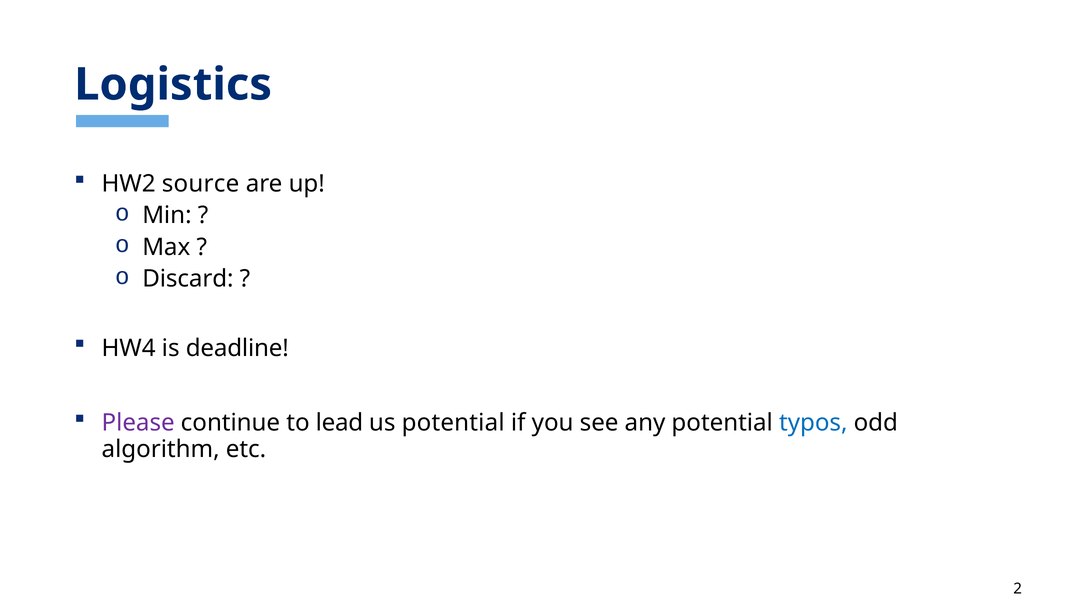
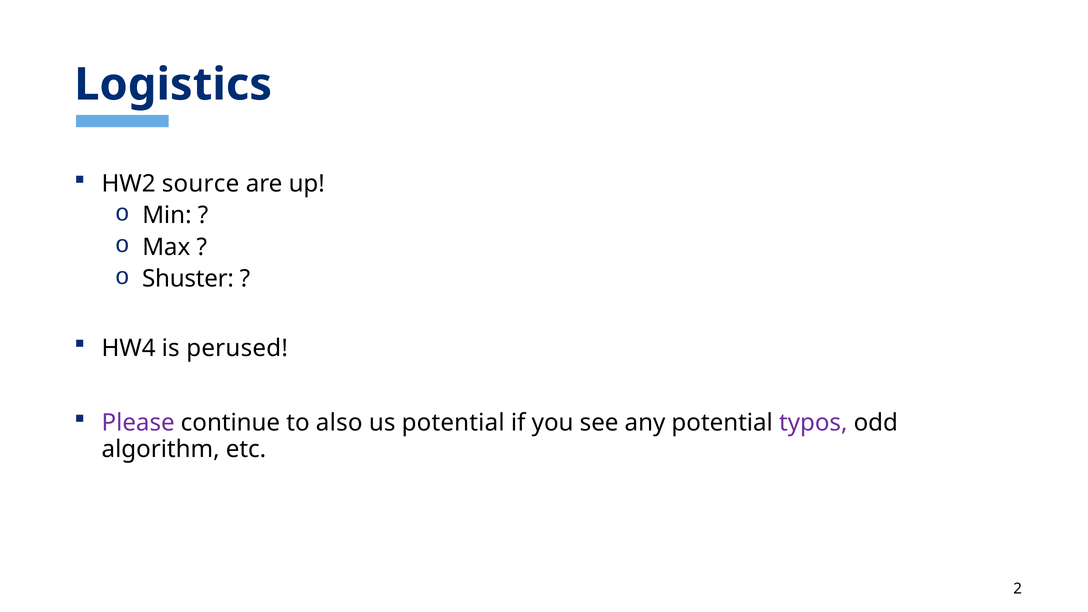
Discard: Discard -> Shuster
deadline: deadline -> perused
lead: lead -> also
typos colour: blue -> purple
